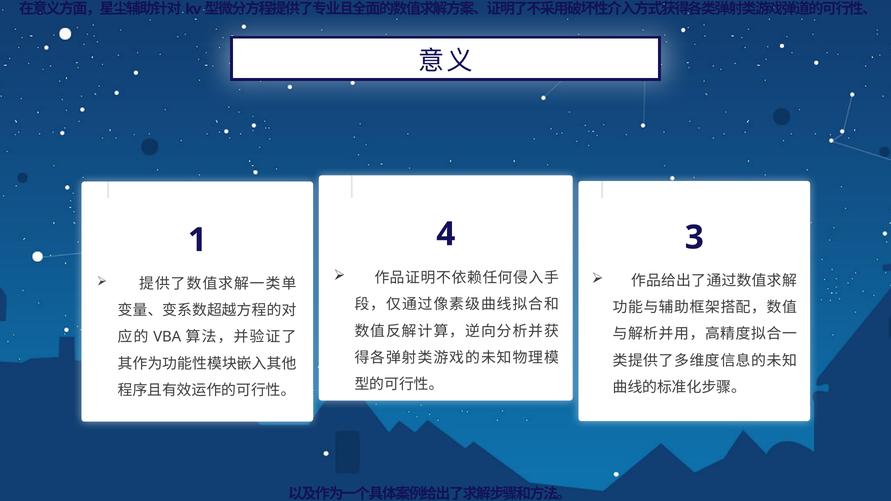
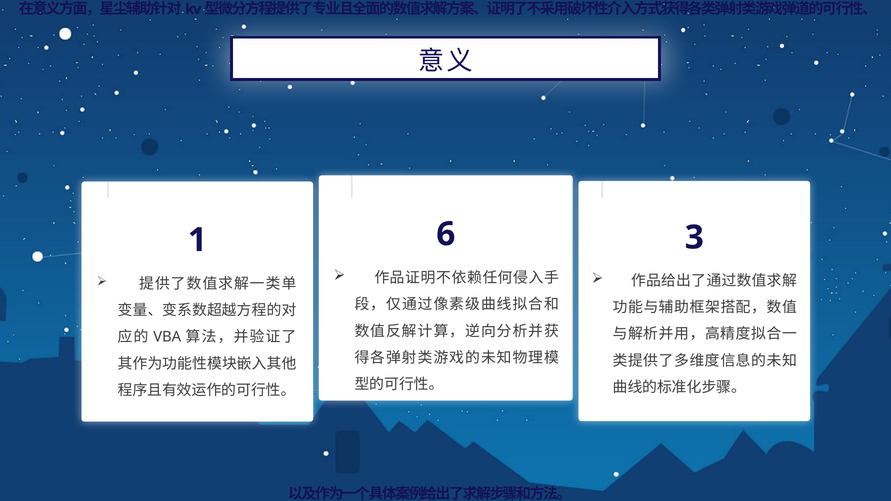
4: 4 -> 6
